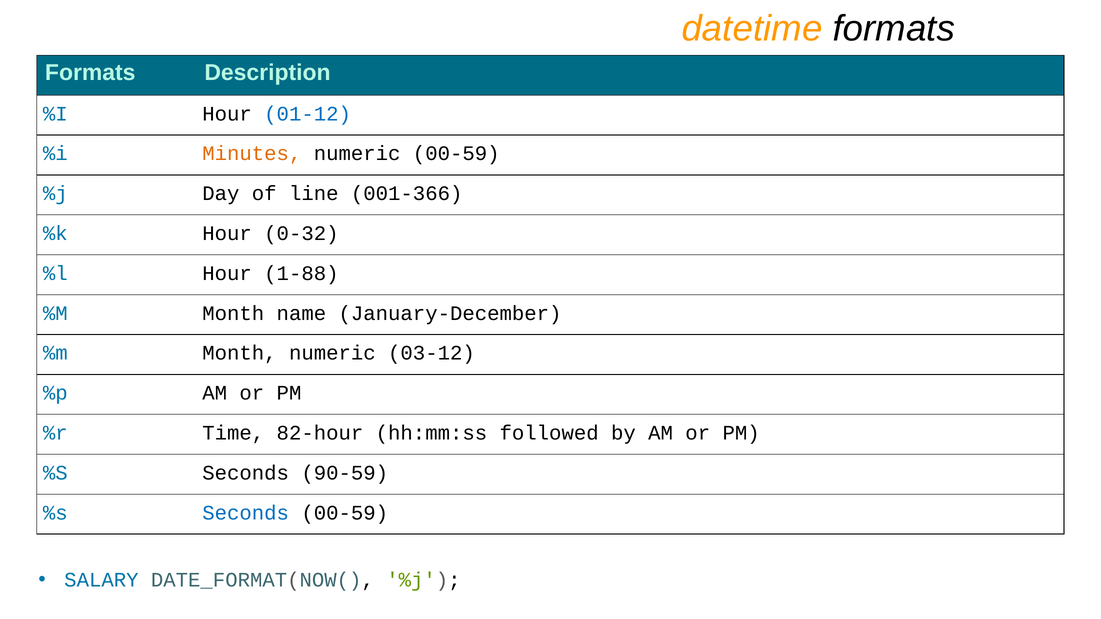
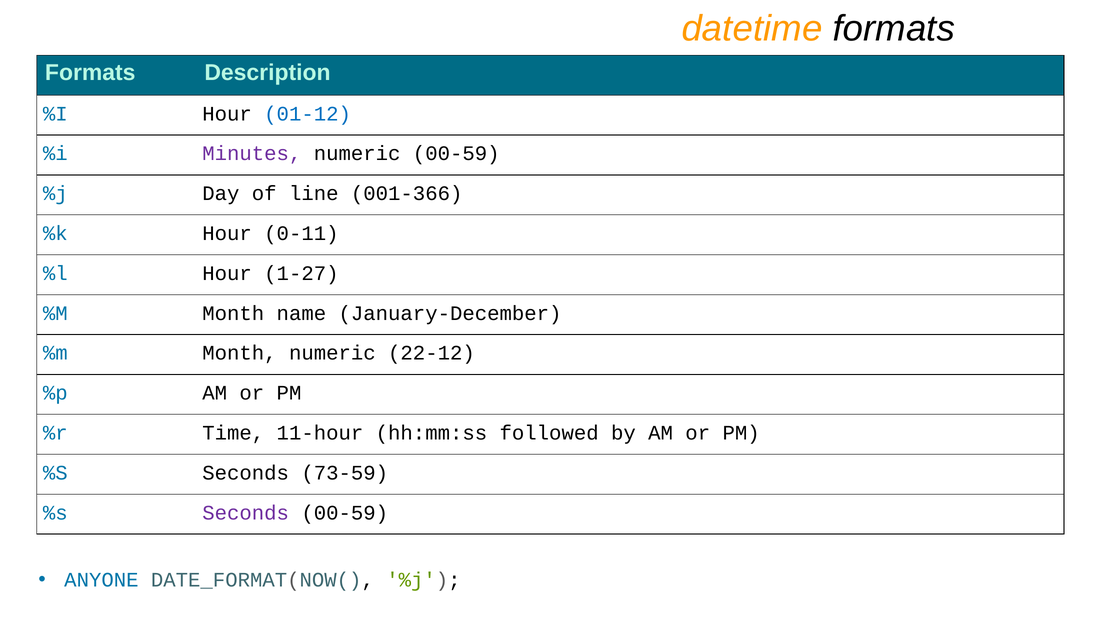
Minutes colour: orange -> purple
0-32: 0-32 -> 0-11
1-88: 1-88 -> 1-27
03-12: 03-12 -> 22-12
82-hour: 82-hour -> 11-hour
90-59: 90-59 -> 73-59
Seconds at (246, 513) colour: blue -> purple
SALARY: SALARY -> ANYONE
